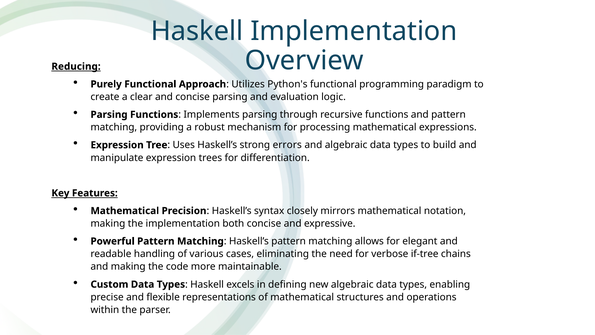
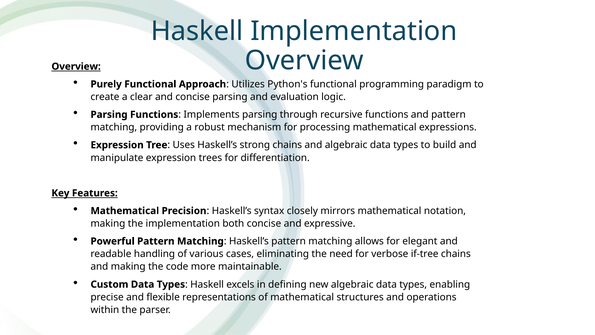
Reducing at (76, 66): Reducing -> Overview
strong errors: errors -> chains
